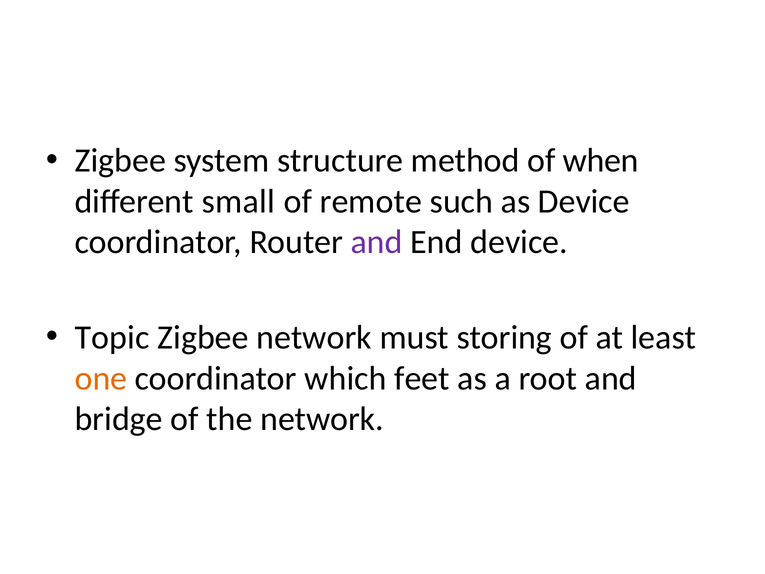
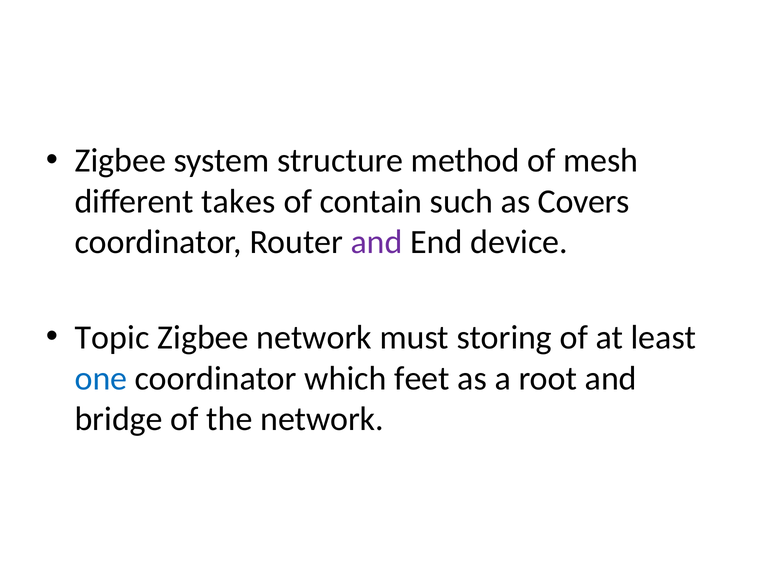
when: when -> mesh
small: small -> takes
remote: remote -> contain
as Device: Device -> Covers
one colour: orange -> blue
